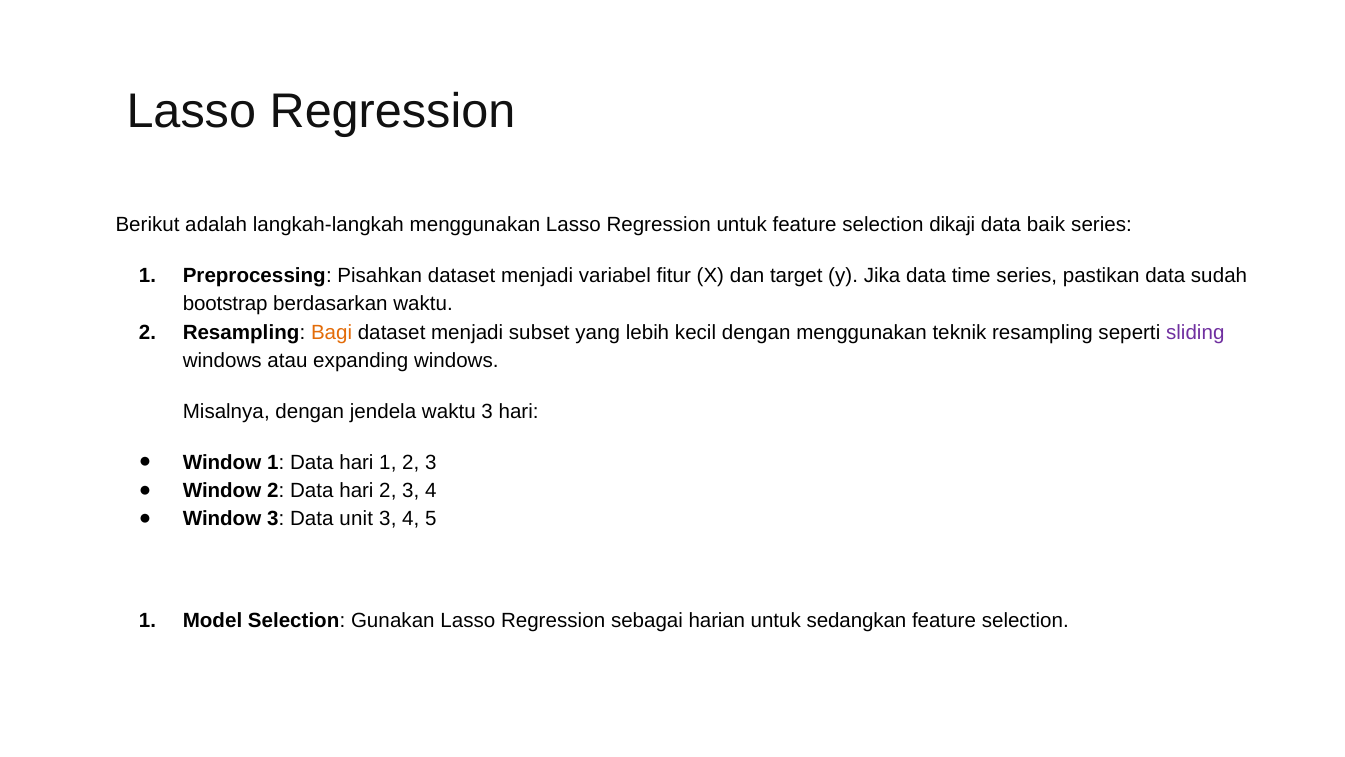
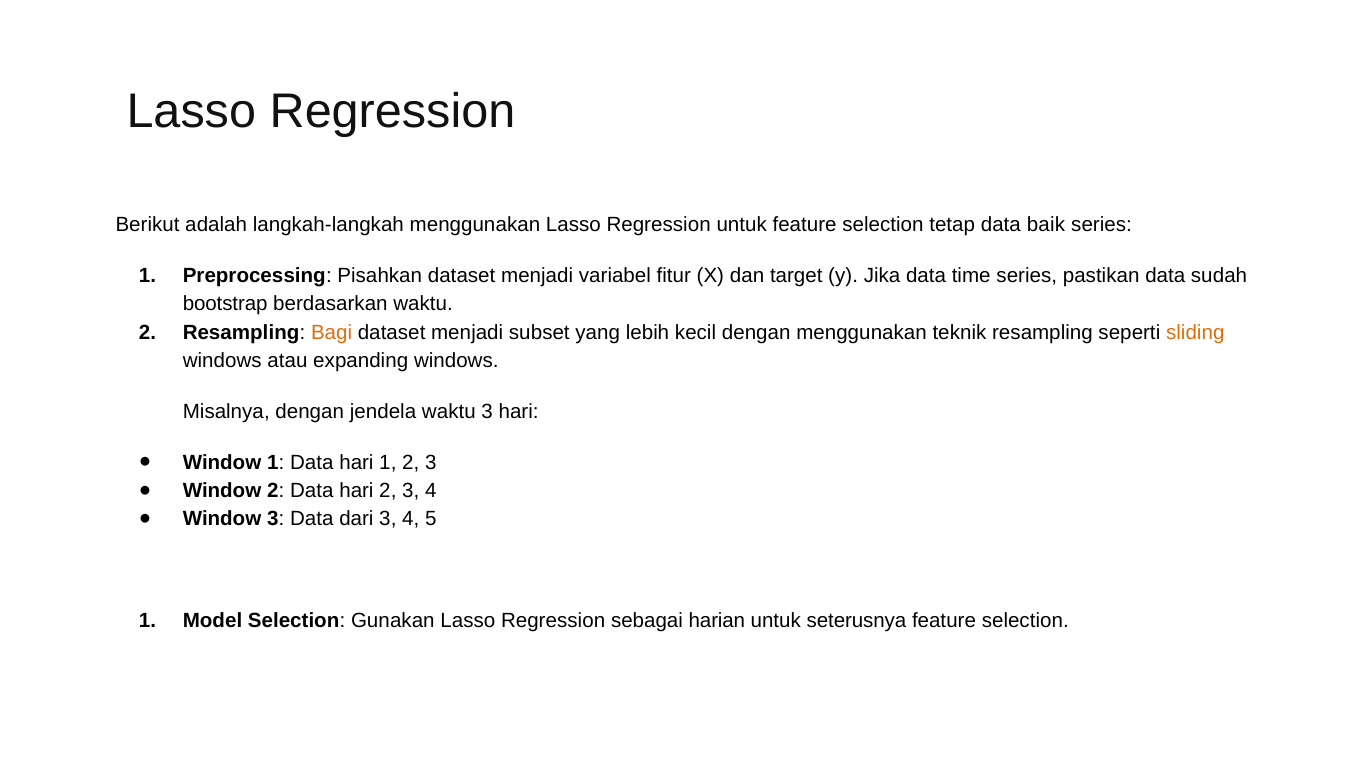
dikaji: dikaji -> tetap
sliding colour: purple -> orange
unit: unit -> dari
sedangkan: sedangkan -> seterusnya
